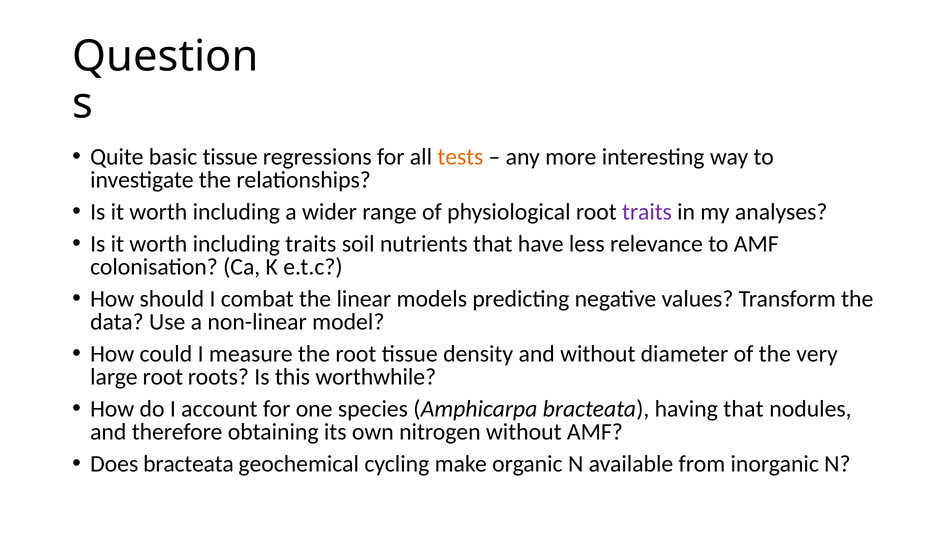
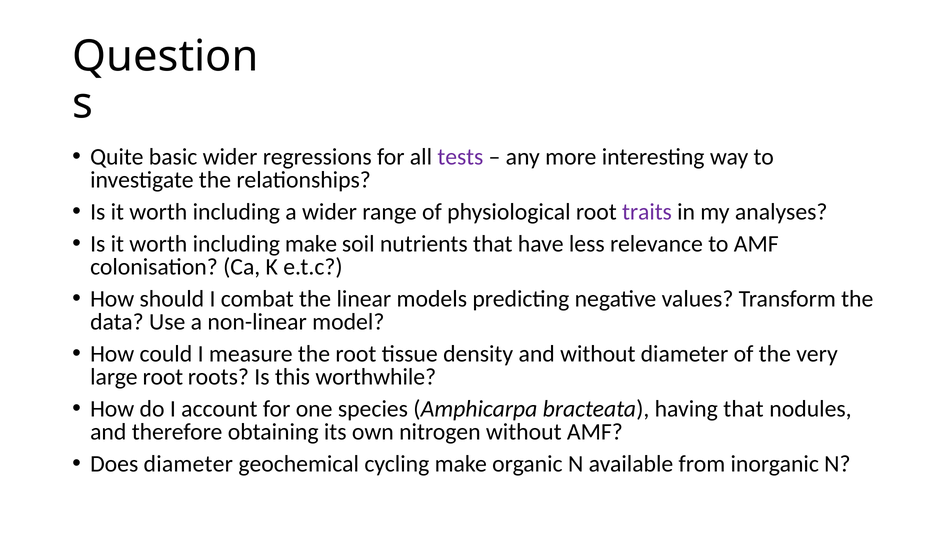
basic tissue: tissue -> wider
tests colour: orange -> purple
including traits: traits -> make
Does bracteata: bracteata -> diameter
